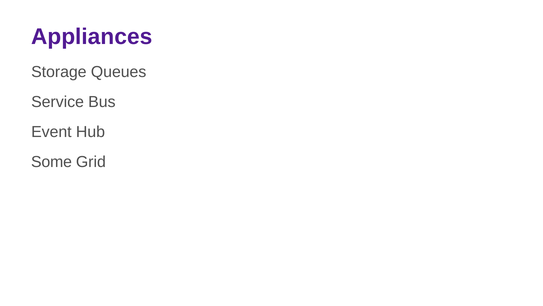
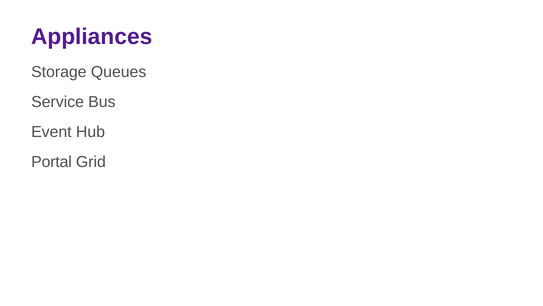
Some: Some -> Portal
